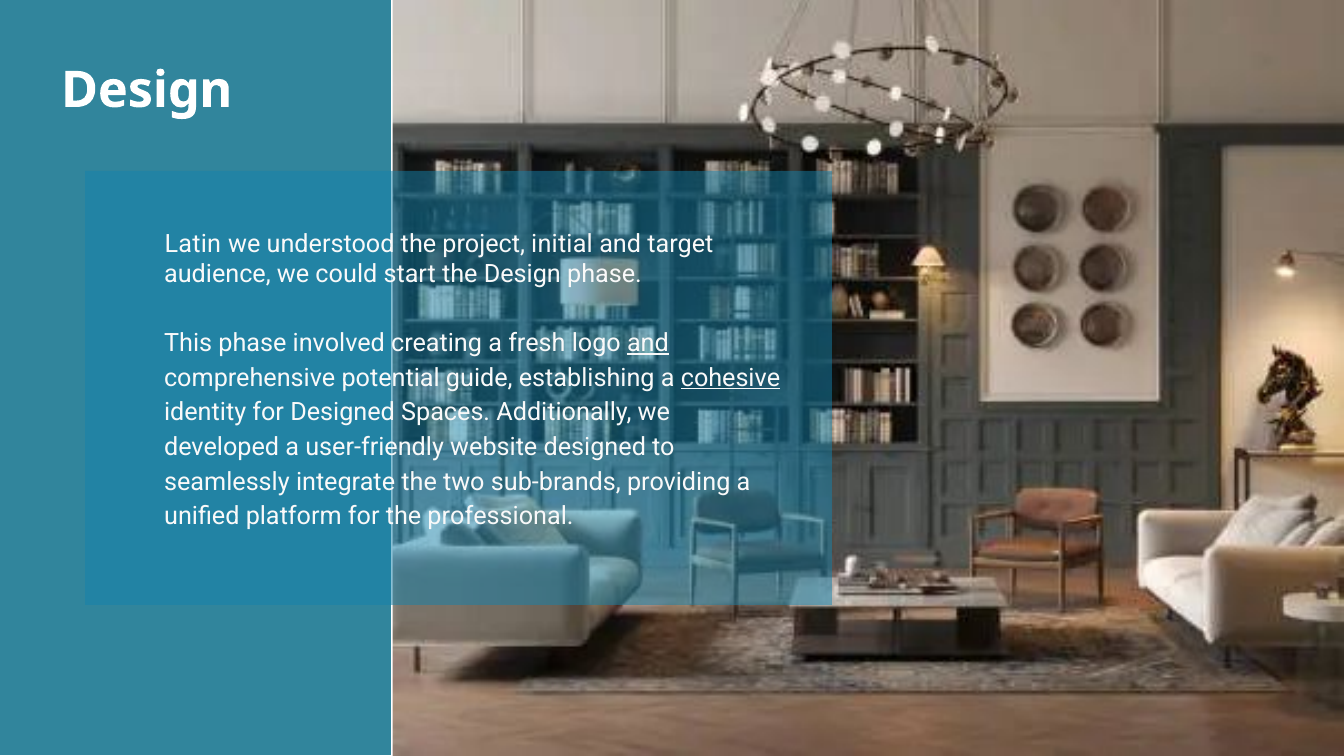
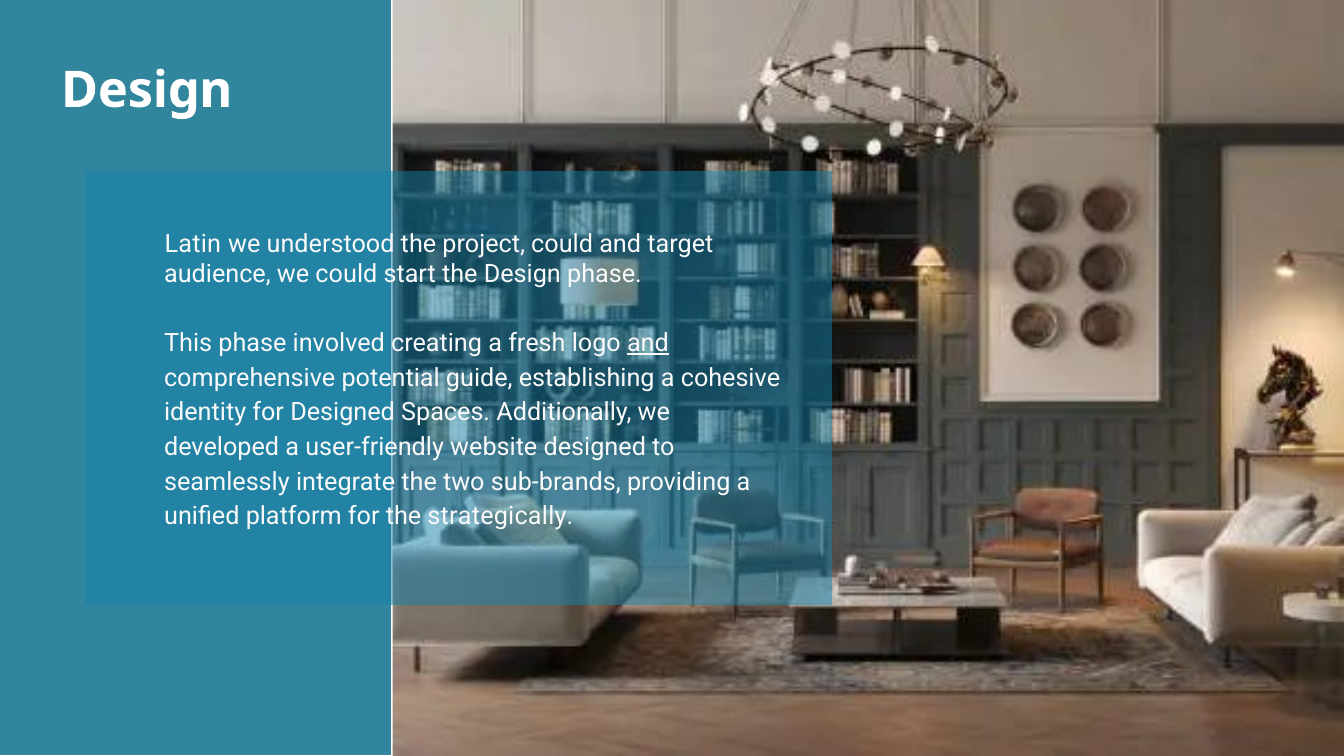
project initial: initial -> could
cohesive underline: present -> none
professional: professional -> strategically
